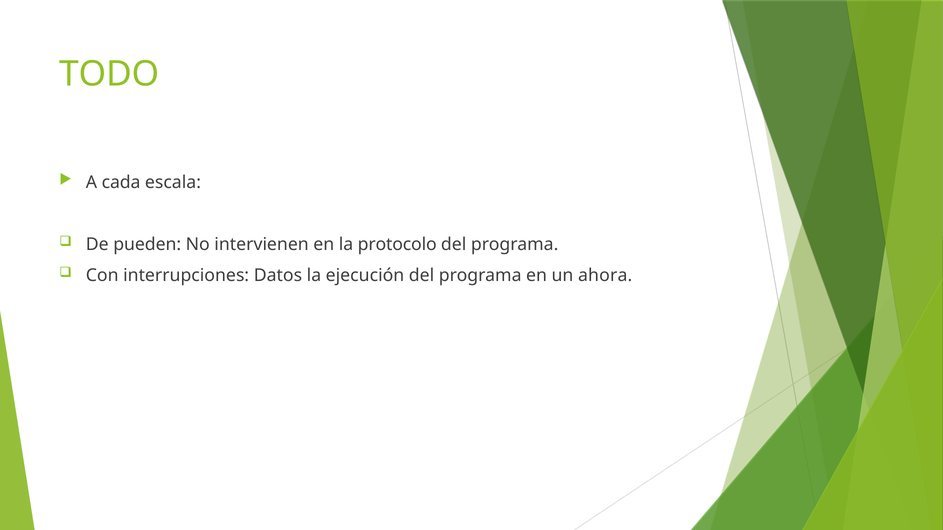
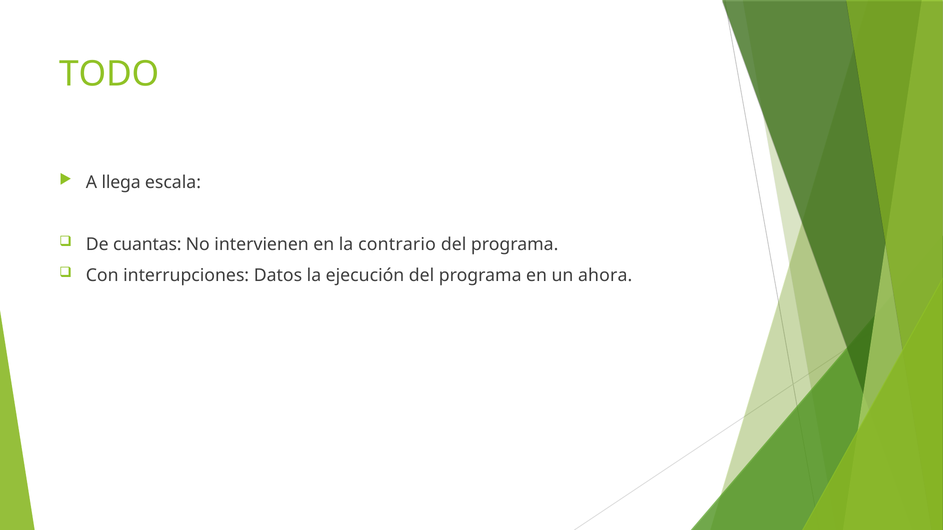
cada: cada -> llega
pueden: pueden -> cuantas
protocolo: protocolo -> contrario
